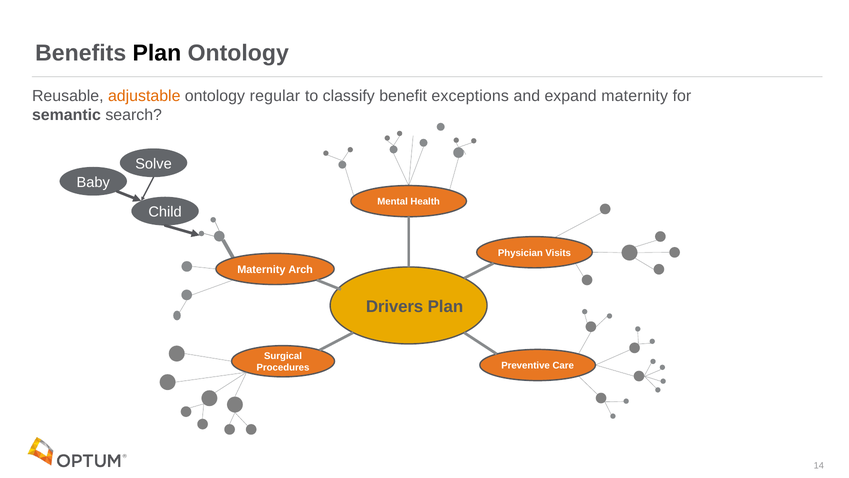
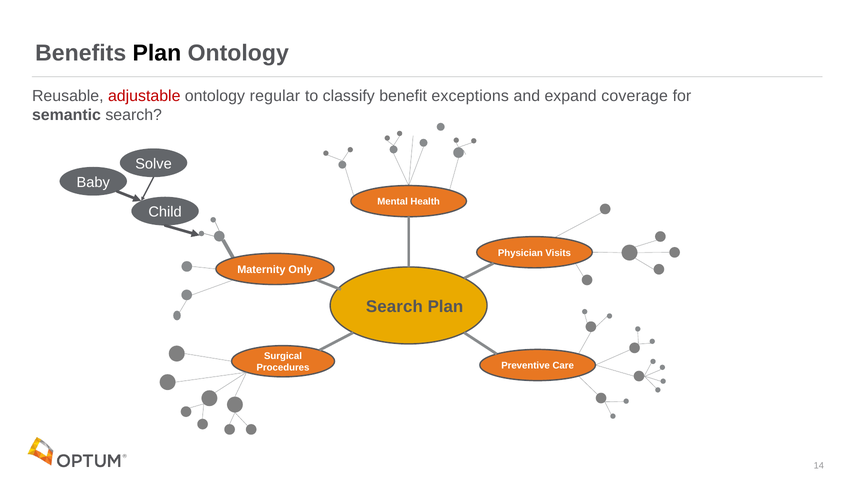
adjustable colour: orange -> red
expand maternity: maternity -> coverage
Arch: Arch -> Only
Drivers at (395, 306): Drivers -> Search
